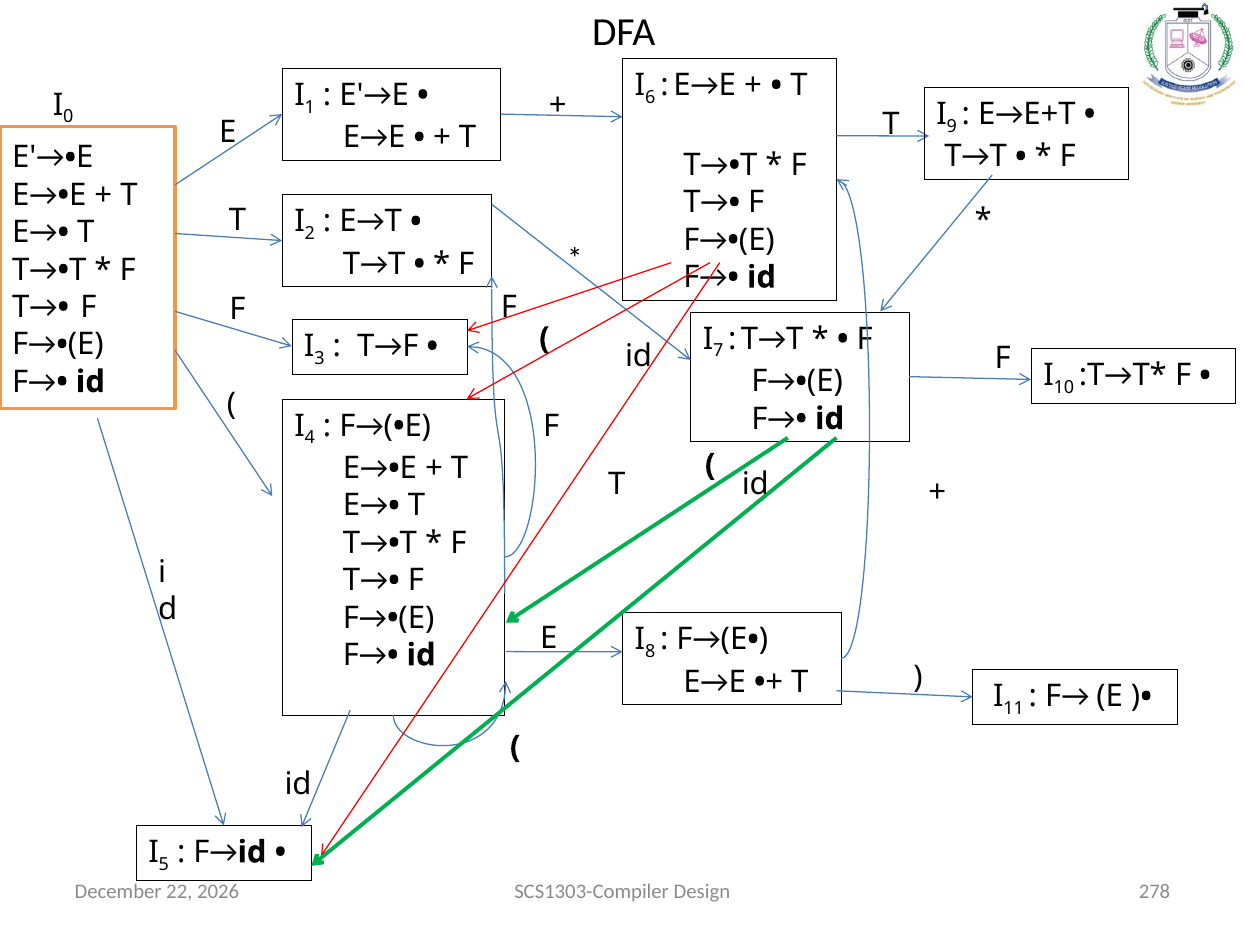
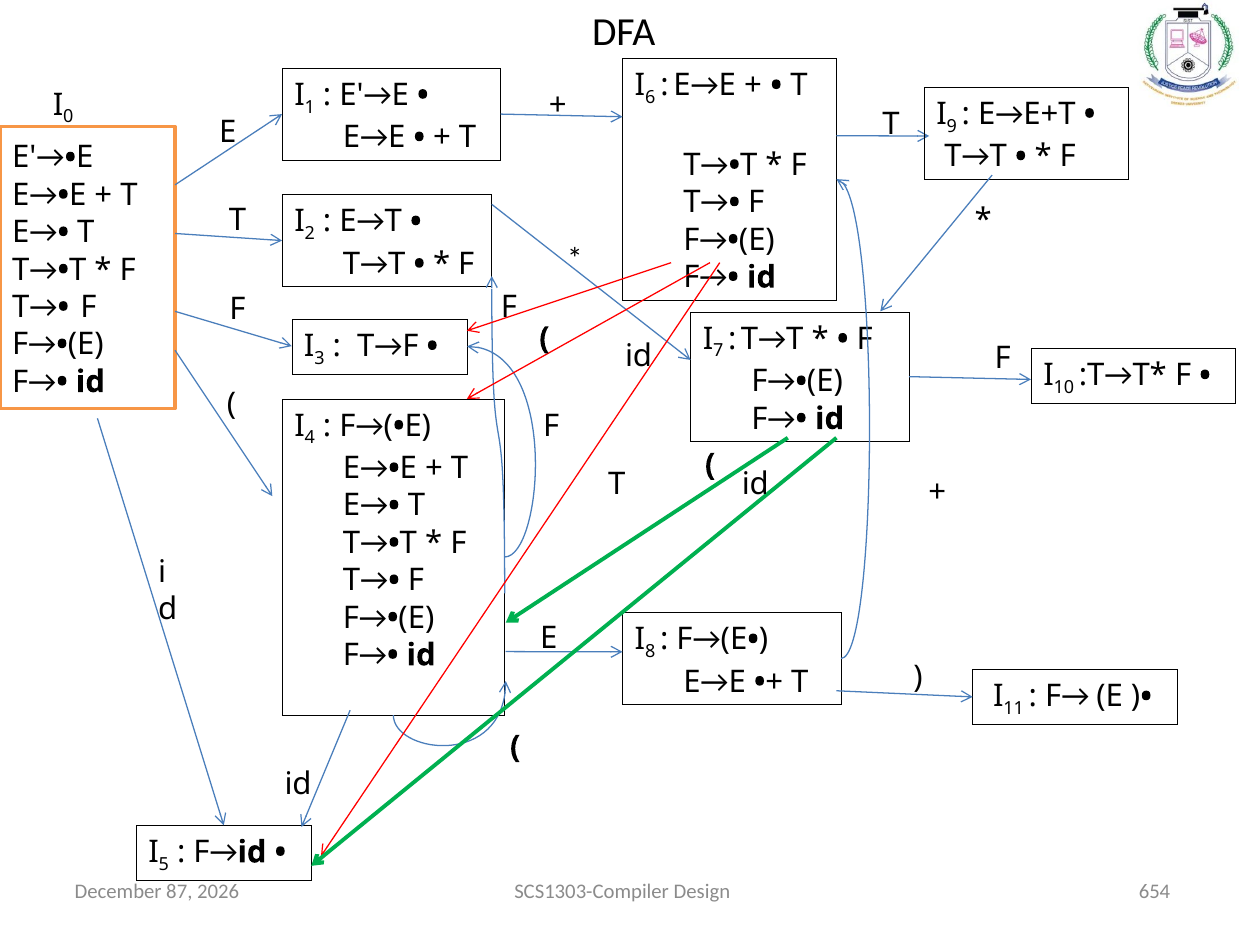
22: 22 -> 87
278: 278 -> 654
